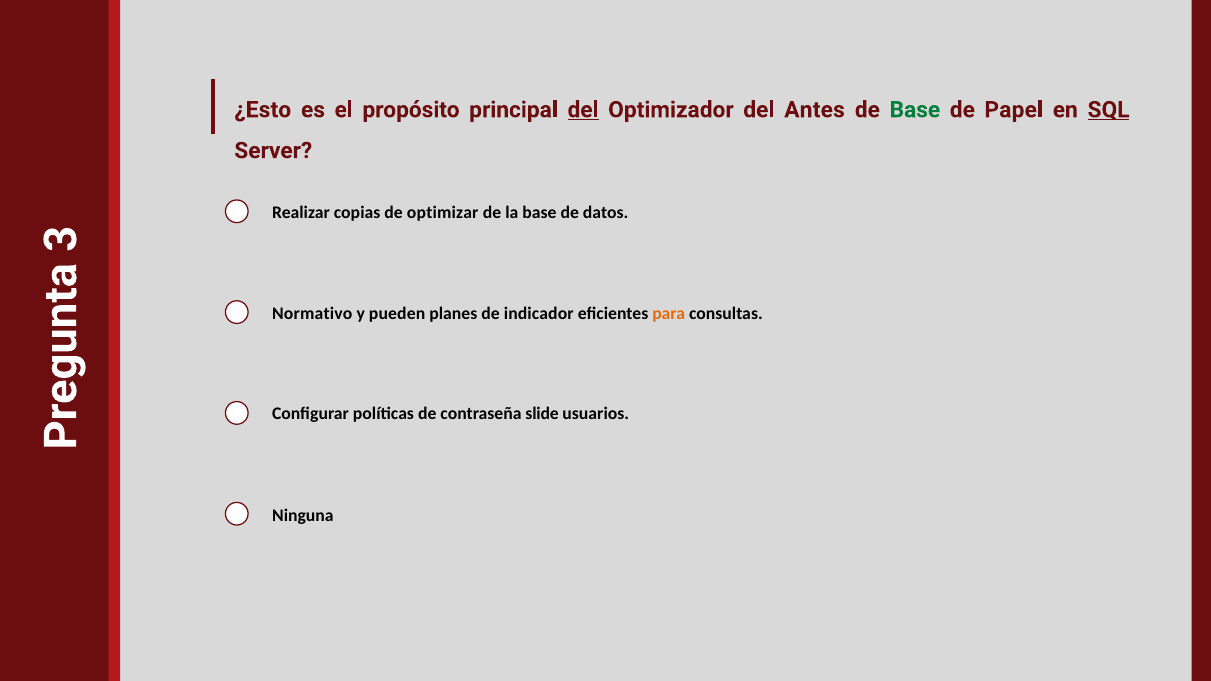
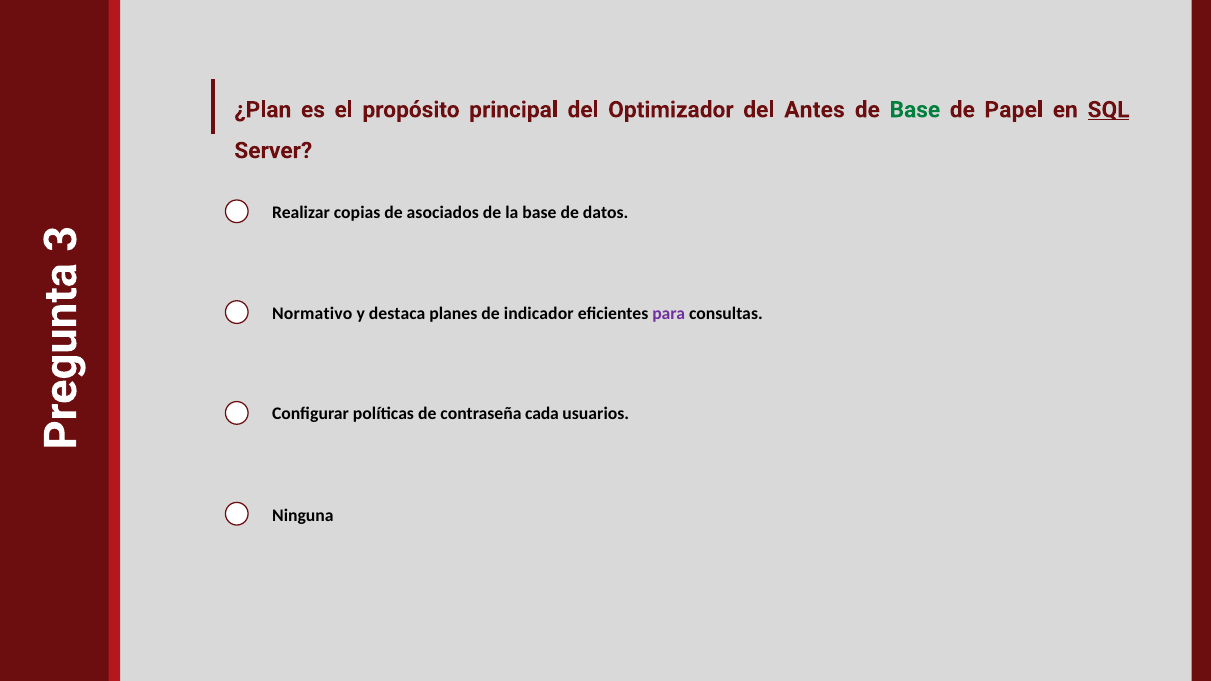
¿Esto: ¿Esto -> ¿Plan
del at (583, 110) underline: present -> none
optimizar: optimizar -> asociados
pueden: pueden -> destaca
para colour: orange -> purple
slide: slide -> cada
